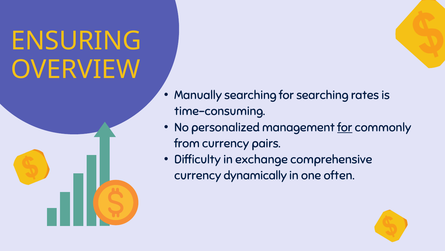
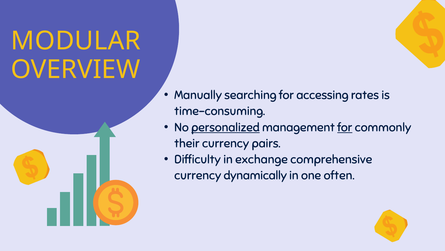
ENSURING: ENSURING -> MODULAR
for searching: searching -> accessing
personalized underline: none -> present
from: from -> their
